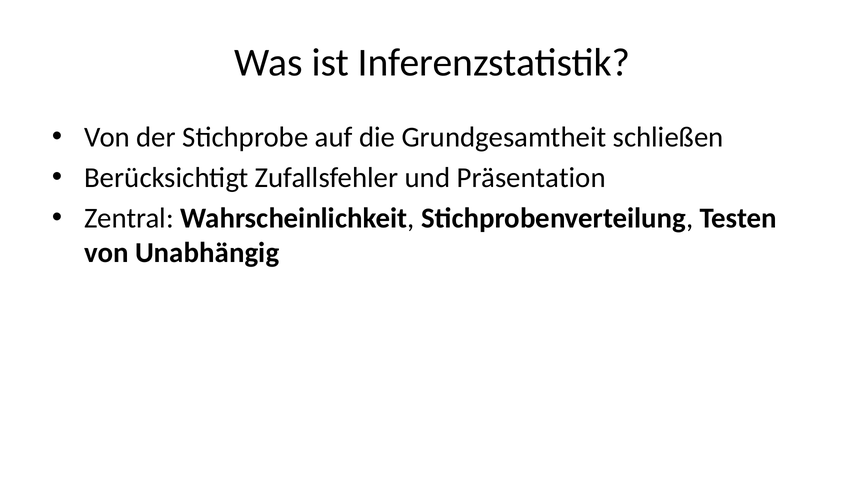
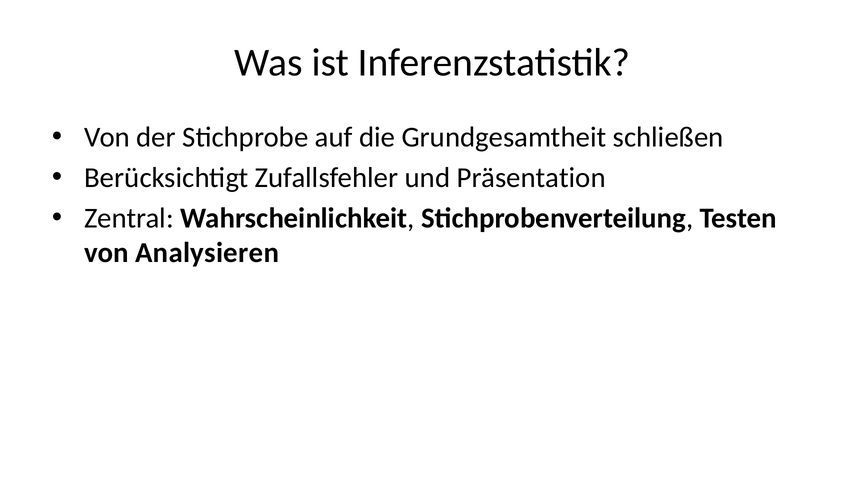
Unabhängig: Unabhängig -> Analysieren
